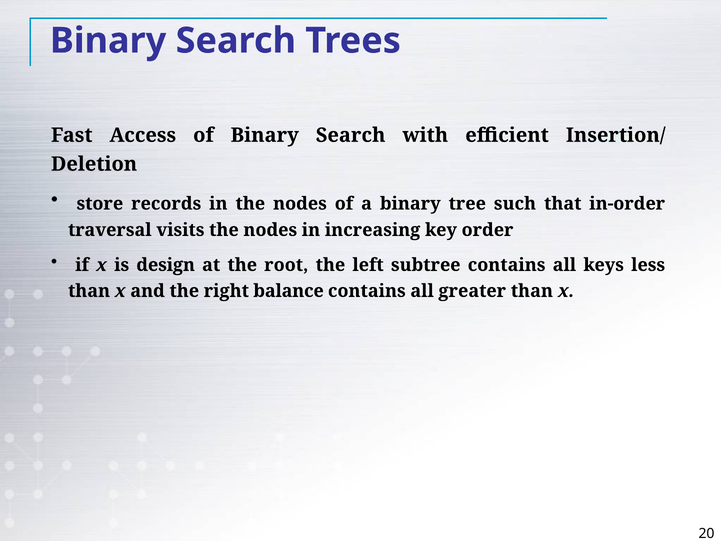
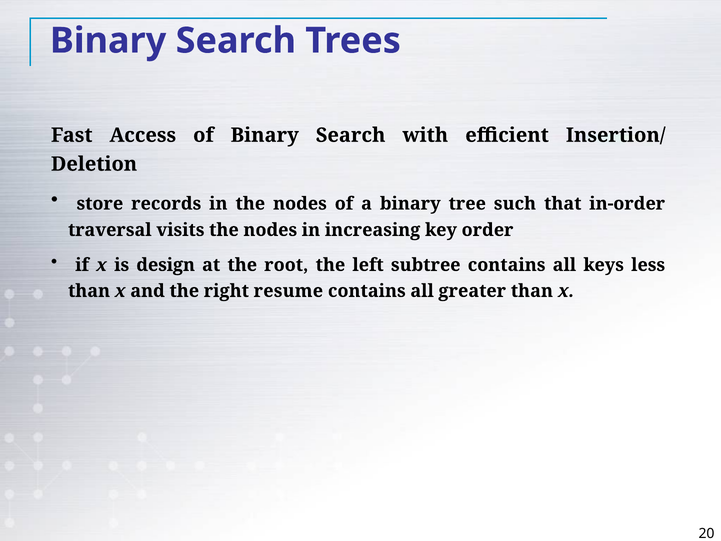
balance: balance -> resume
